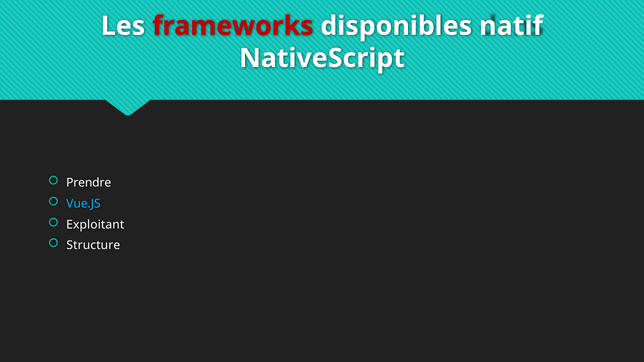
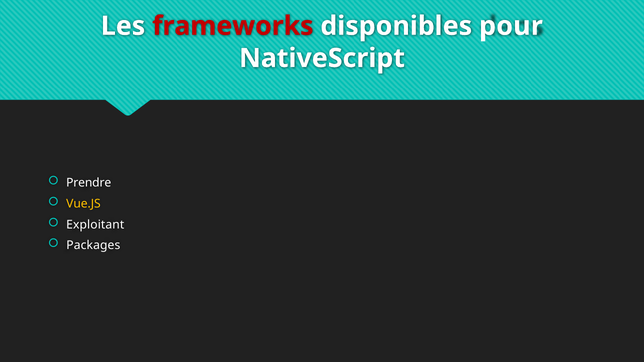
natif: natif -> pour
Vue.JS colour: light blue -> yellow
Structure: Structure -> Packages
